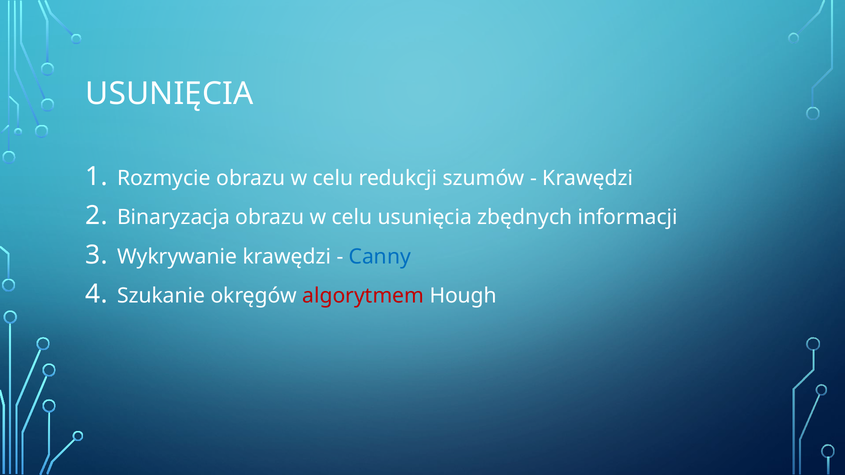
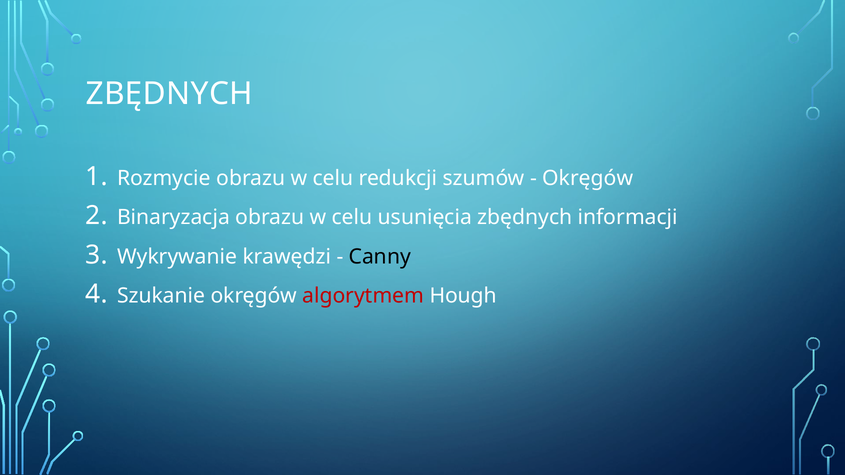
USUNIĘCIA at (169, 94): USUNIĘCIA -> ZBĘDNYCH
Krawędzi at (588, 178): Krawędzi -> Okręgów
Canny colour: blue -> black
